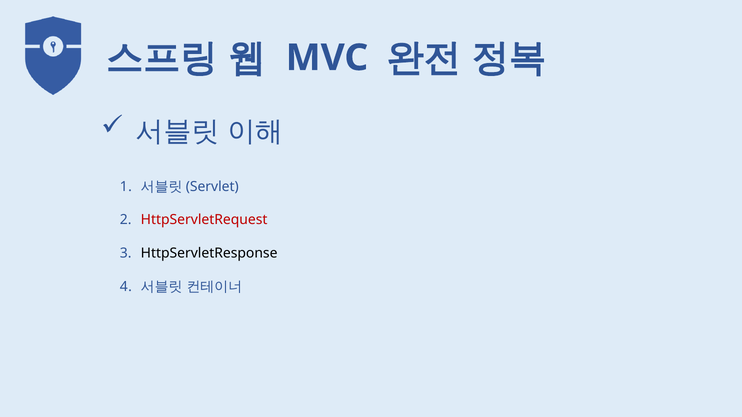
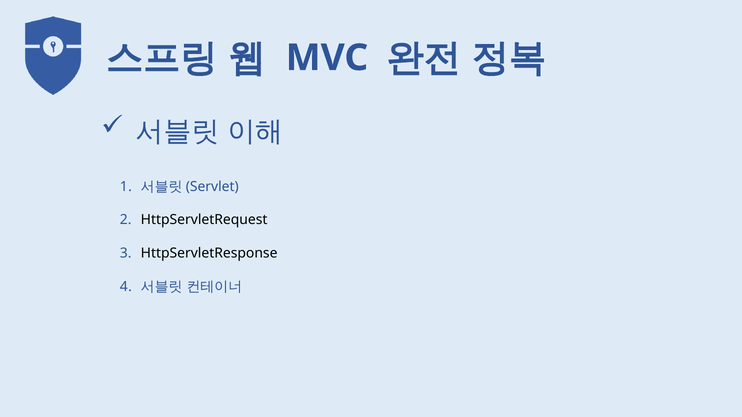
HttpServletRequest colour: red -> black
